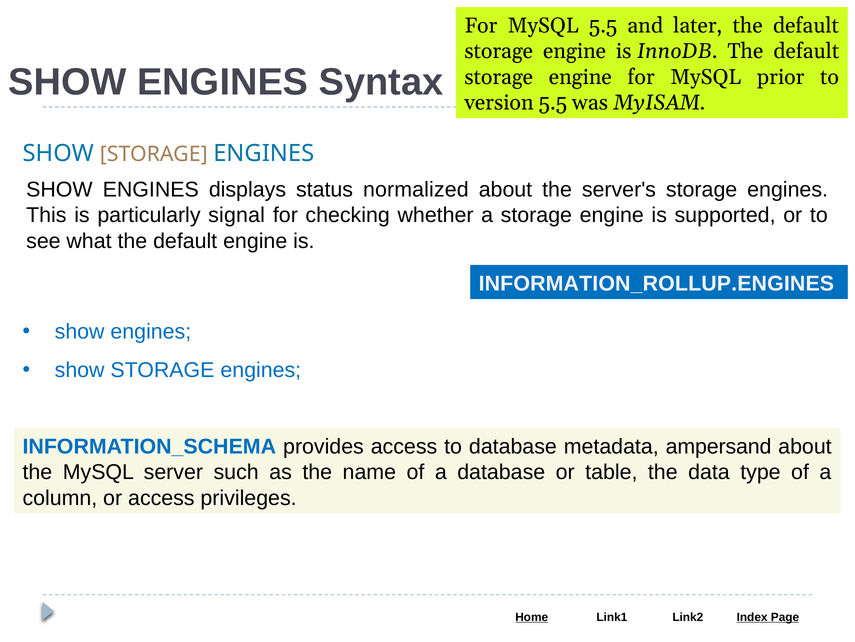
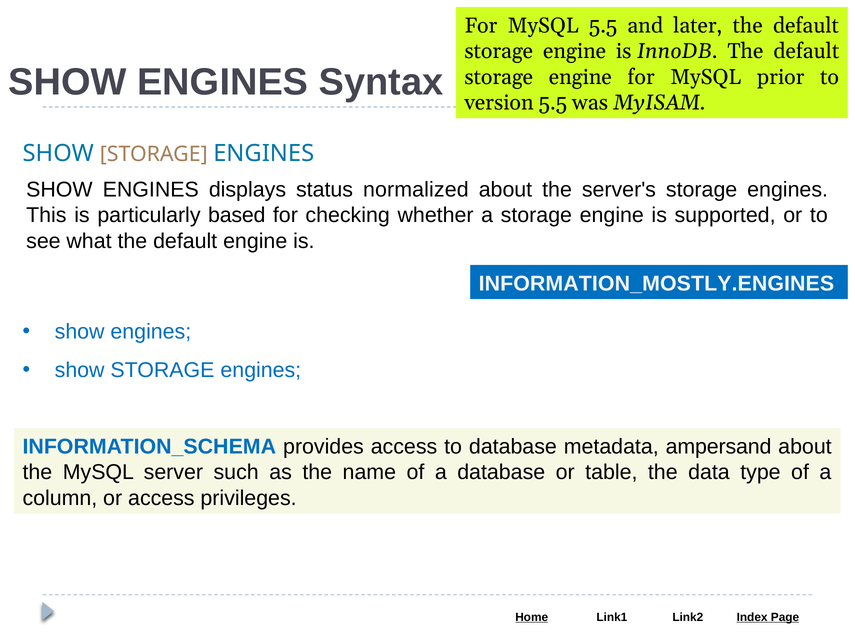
signal: signal -> based
INFORMATION_ROLLUP.ENGINES: INFORMATION_ROLLUP.ENGINES -> INFORMATION_MOSTLY.ENGINES
